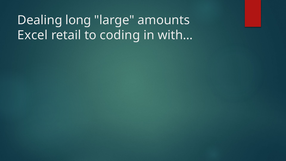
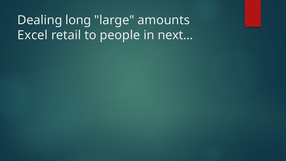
coding: coding -> people
with…: with… -> next…
